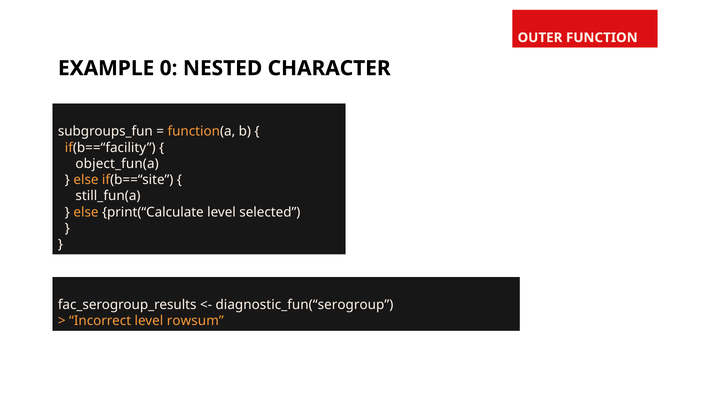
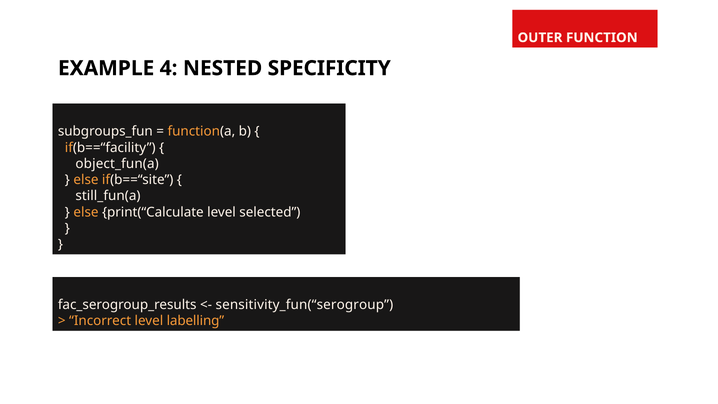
0: 0 -> 4
CHARACTER: CHARACTER -> SPECIFICITY
diagnostic_fun(“serogroup: diagnostic_fun(“serogroup -> sensitivity_fun(“serogroup
rowsum: rowsum -> labelling
